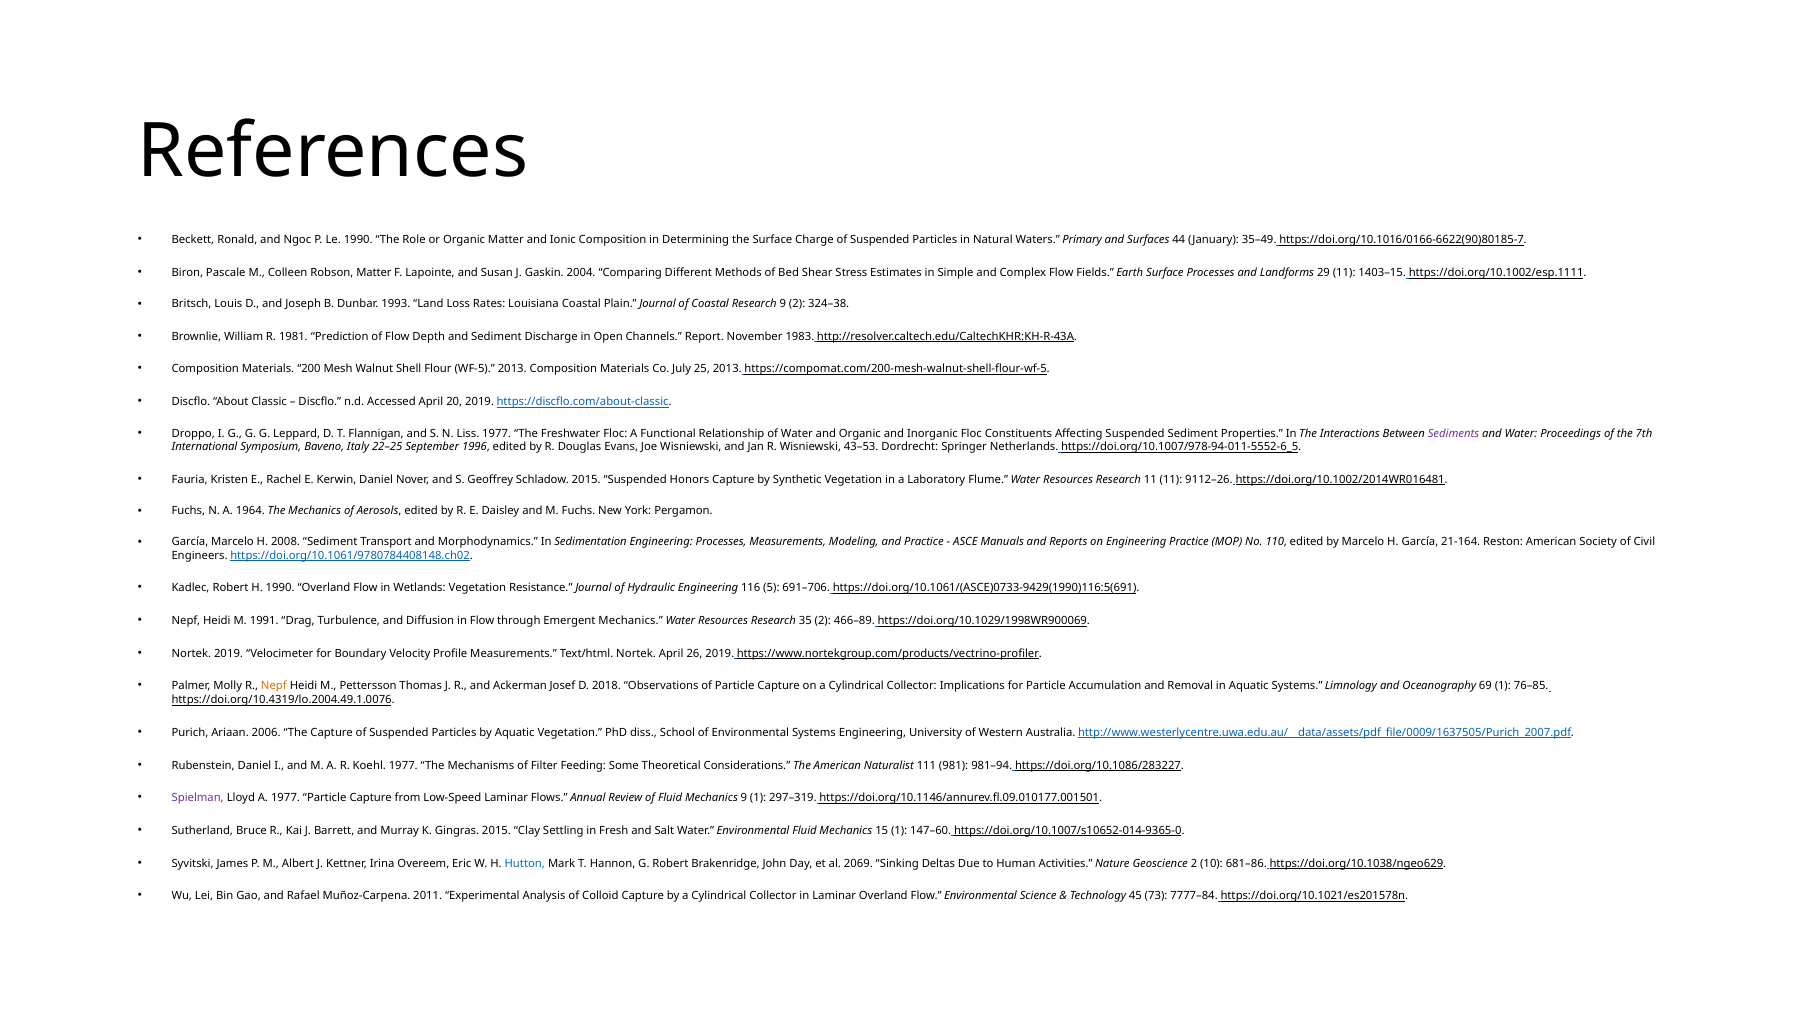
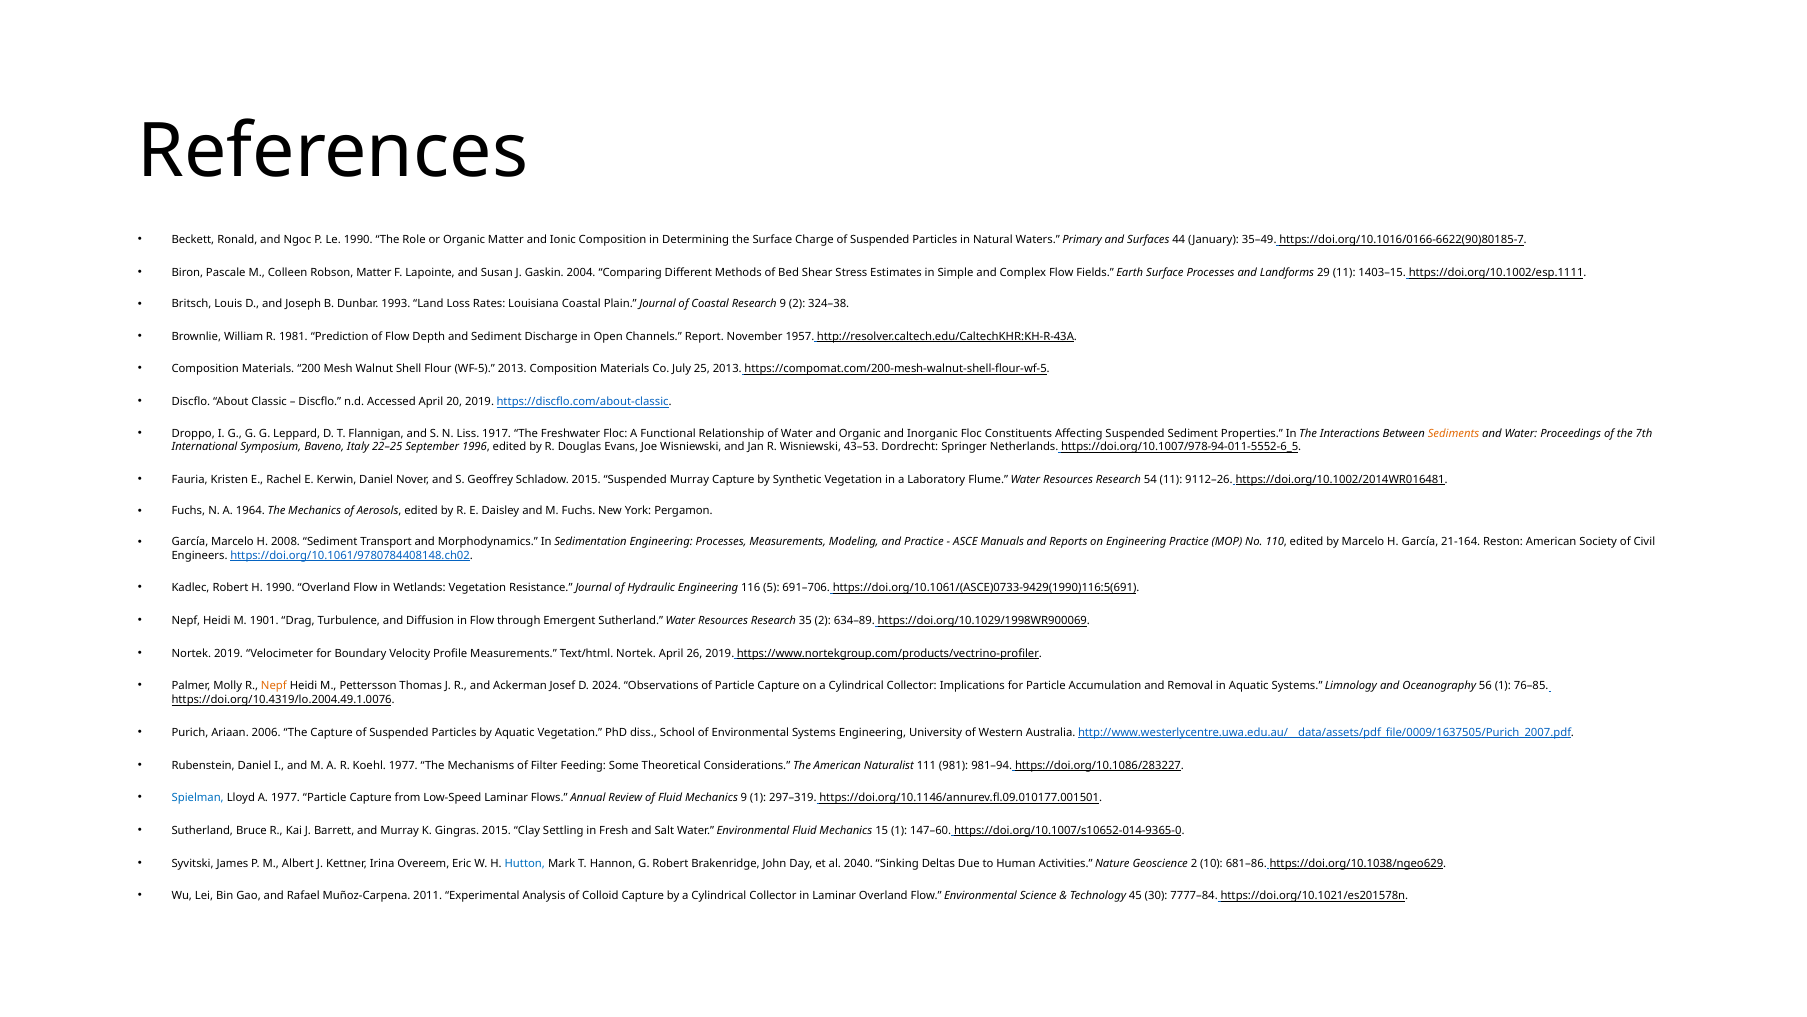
1983: 1983 -> 1957
Liss 1977: 1977 -> 1917
Sediments colour: purple -> orange
Suspended Honors: Honors -> Murray
Research 11: 11 -> 54
1991: 1991 -> 1901
Emergent Mechanics: Mechanics -> Sutherland
466–89: 466–89 -> 634–89
2018: 2018 -> 2024
69: 69 -> 56
Spielman colour: purple -> blue
2069: 2069 -> 2040
73: 73 -> 30
